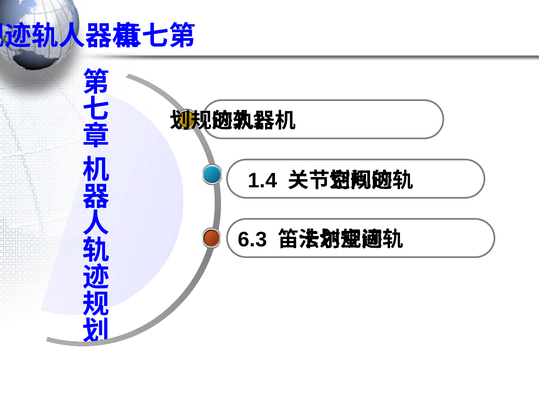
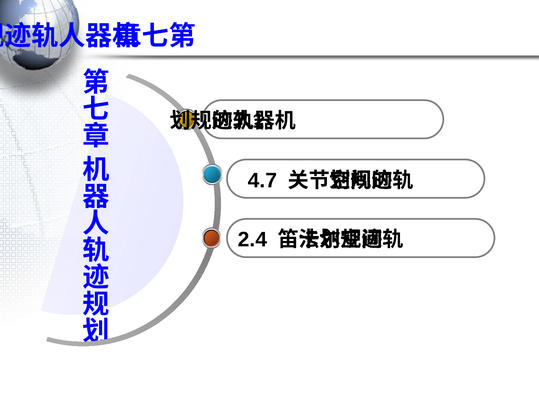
1.4: 1.4 -> 4.7
6.3: 6.3 -> 2.4
